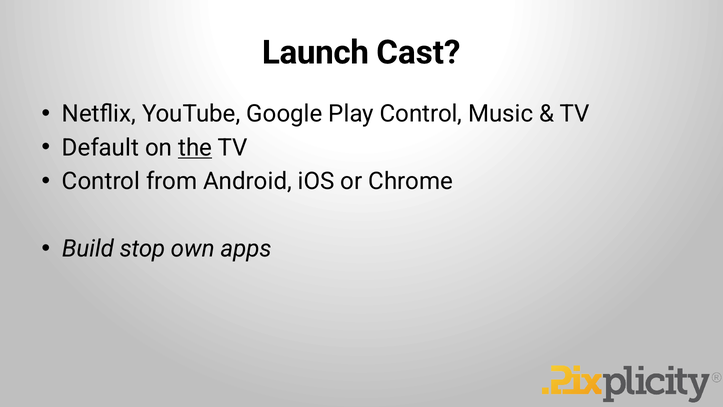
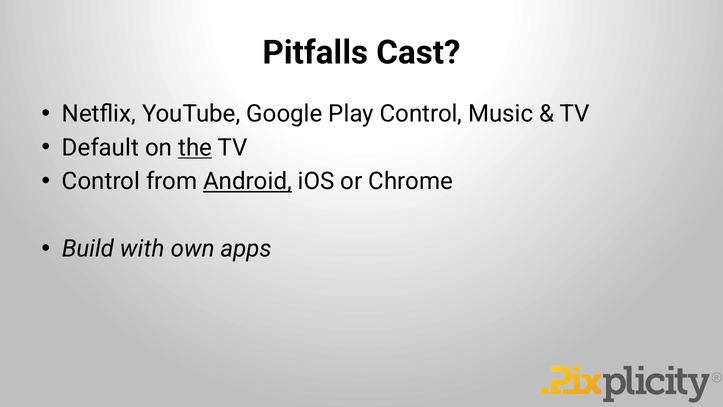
Launch: Launch -> Pitfalls
Android underline: none -> present
stop: stop -> with
